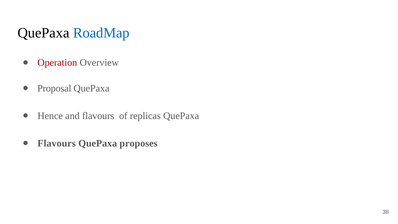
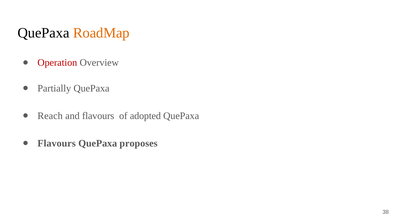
RoadMap colour: blue -> orange
Proposal: Proposal -> Partially
Hence: Hence -> Reach
replicas: replicas -> adopted
